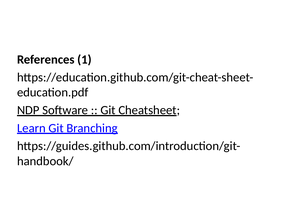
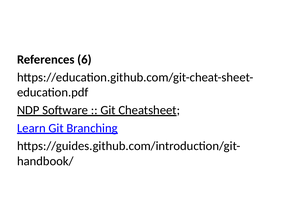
1: 1 -> 6
